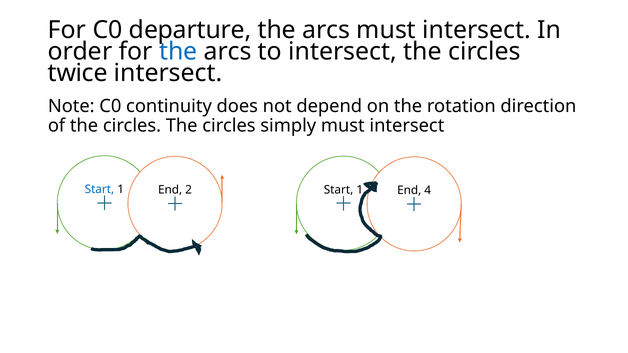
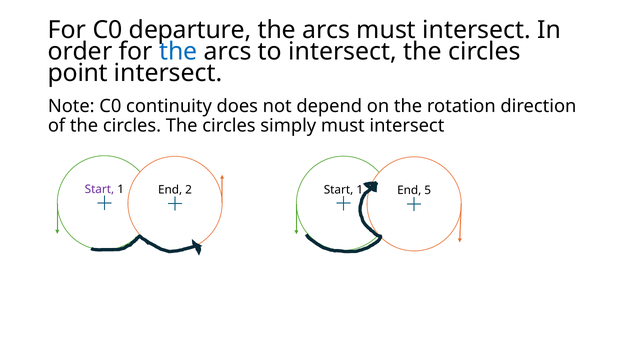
twice: twice -> point
Start at (99, 190) colour: blue -> purple
4: 4 -> 5
